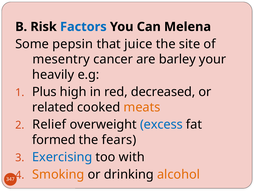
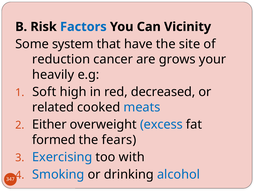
Melena: Melena -> Vicinity
pepsin: pepsin -> system
juice: juice -> have
mesentry: mesentry -> reduction
barley: barley -> grows
Plus: Plus -> Soft
meats colour: orange -> blue
Relief: Relief -> Either
Smoking colour: orange -> blue
alcohol colour: orange -> blue
